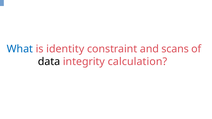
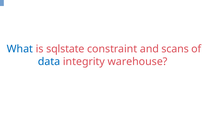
identity: identity -> sqlstate
data colour: black -> blue
calculation: calculation -> warehouse
